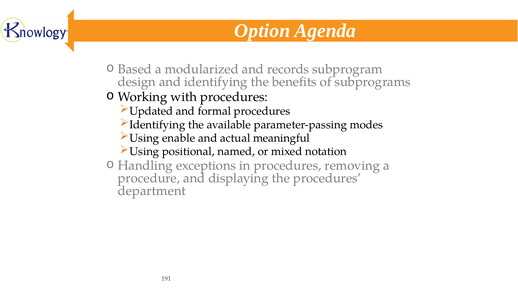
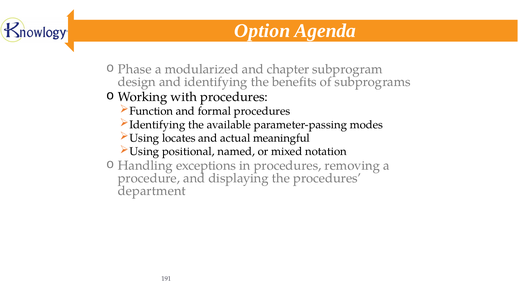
Based: Based -> Phase
records: records -> chapter
Updated: Updated -> Function
enable: enable -> locates
